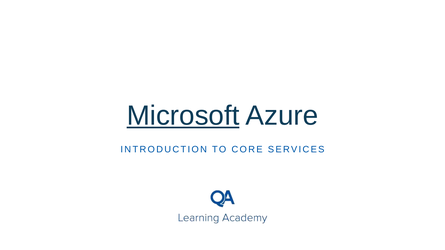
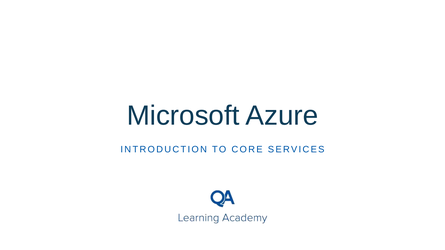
Microsoft underline: present -> none
